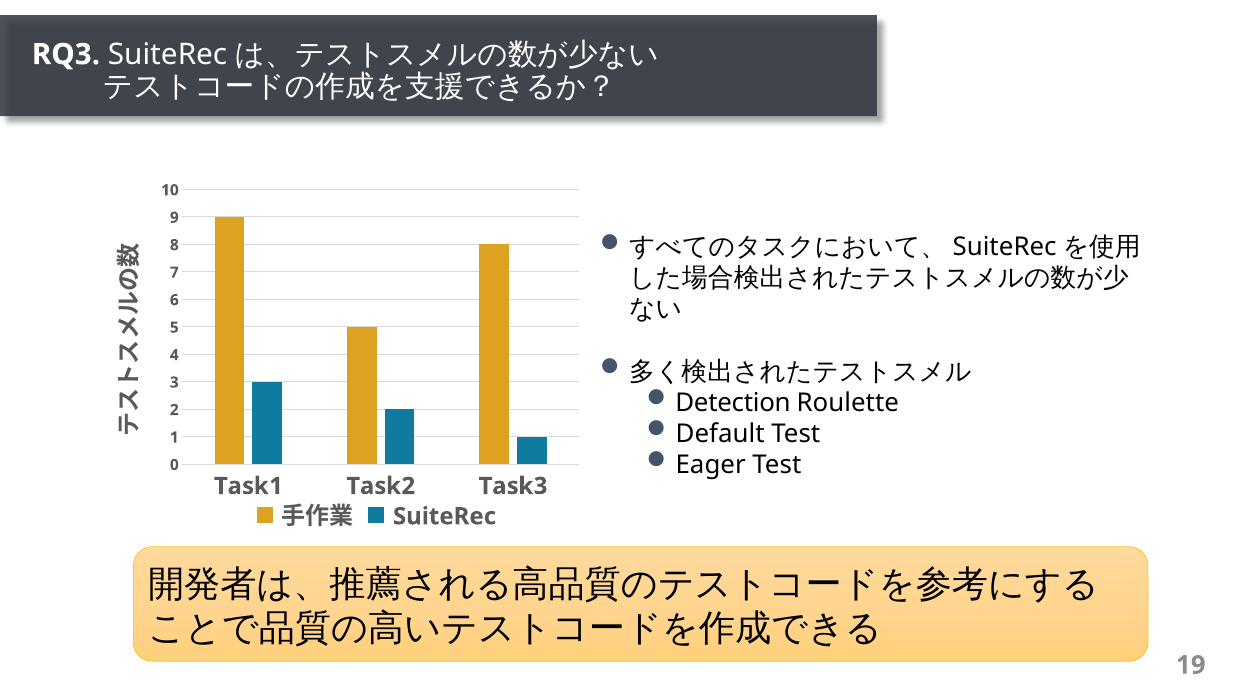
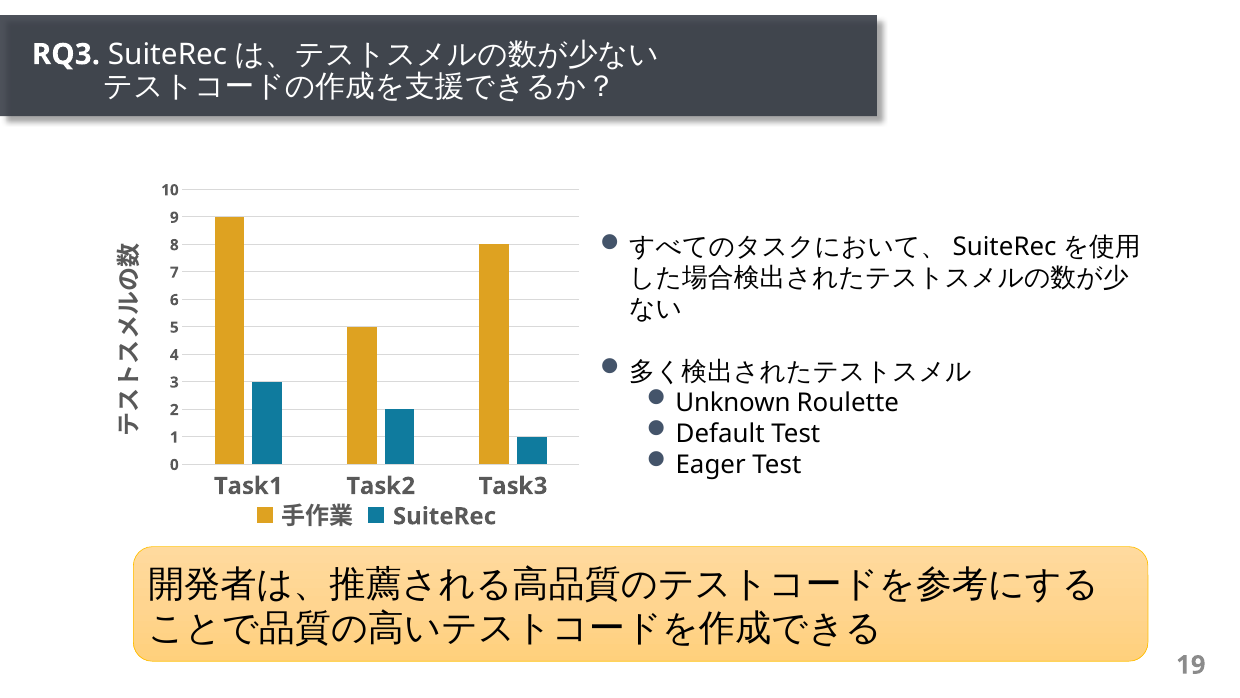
Detection: Detection -> Unknown
